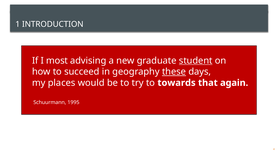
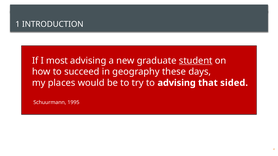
these underline: present -> none
to towards: towards -> advising
again: again -> sided
